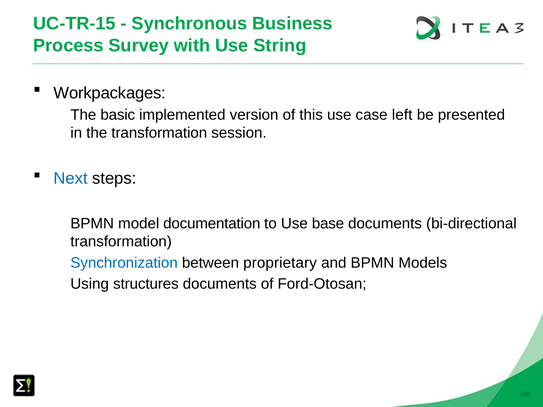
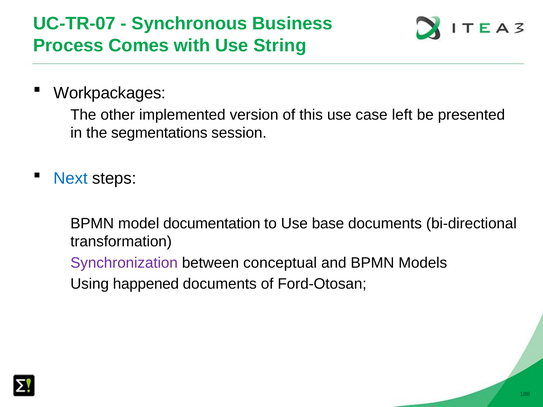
UC-TR-15: UC-TR-15 -> UC-TR-07
Survey: Survey -> Comes
basic: basic -> other
the transformation: transformation -> segmentations
Synchronization colour: blue -> purple
proprietary: proprietary -> conceptual
structures: structures -> happened
